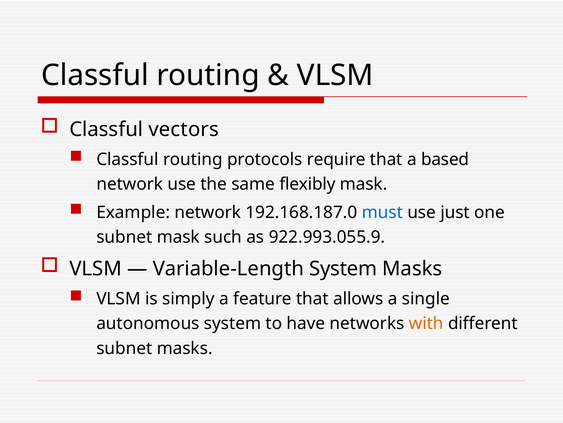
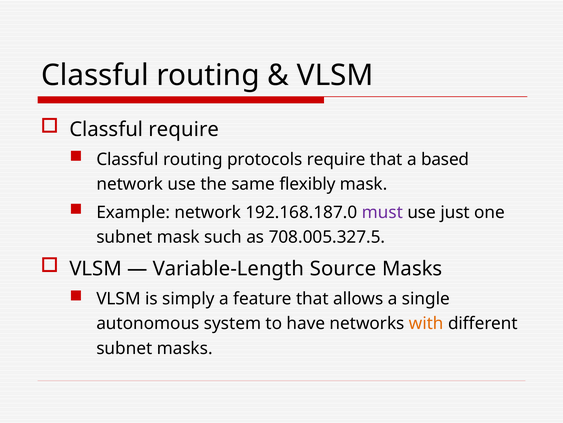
Classful vectors: vectors -> require
must colour: blue -> purple
922.993.055.9: 922.993.055.9 -> 708.005.327.5
Variable-Length System: System -> Source
